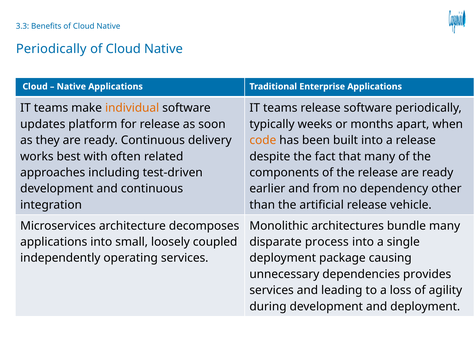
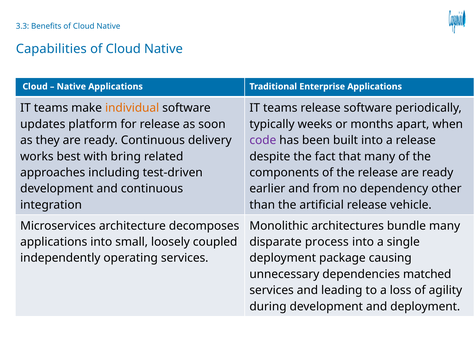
Periodically at (51, 49): Periodically -> Capabilities
code colour: orange -> purple
often: often -> bring
provides: provides -> matched
